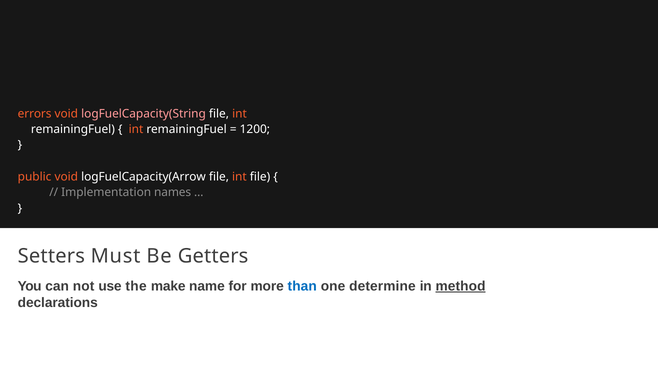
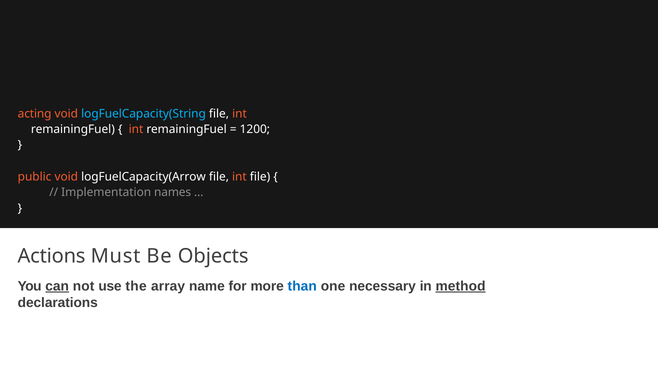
errors: errors -> acting
logFuelCapacity(String colour: pink -> light blue
Setters: Setters -> Actions
Getters: Getters -> Objects
can underline: none -> present
make: make -> array
determine: determine -> necessary
